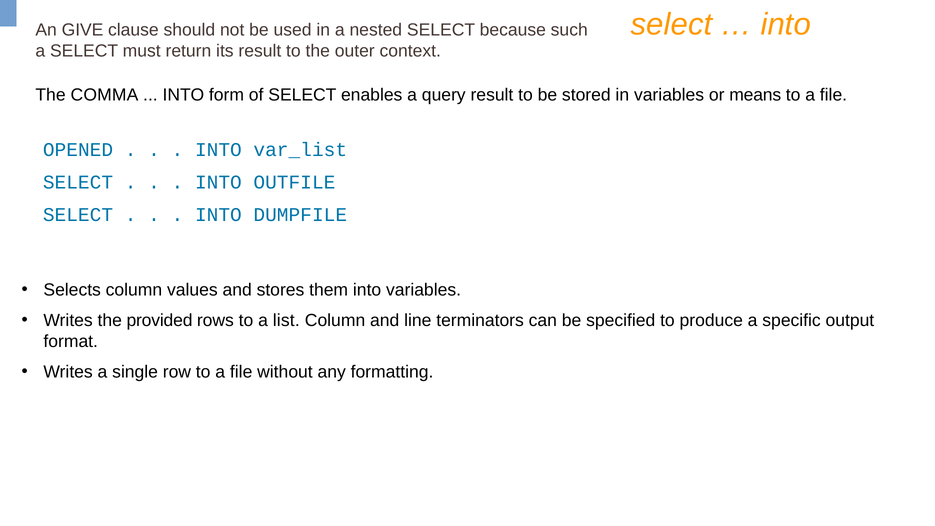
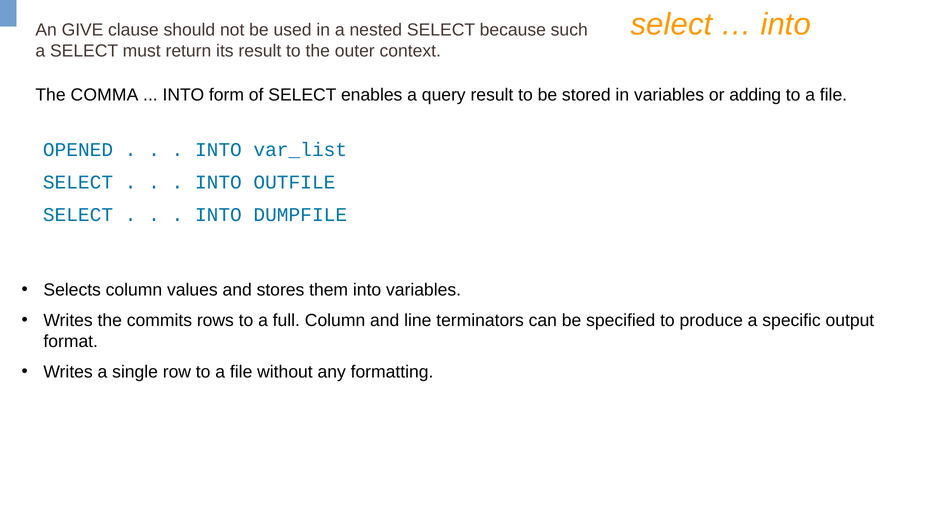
means: means -> adding
provided: provided -> commits
list: list -> full
